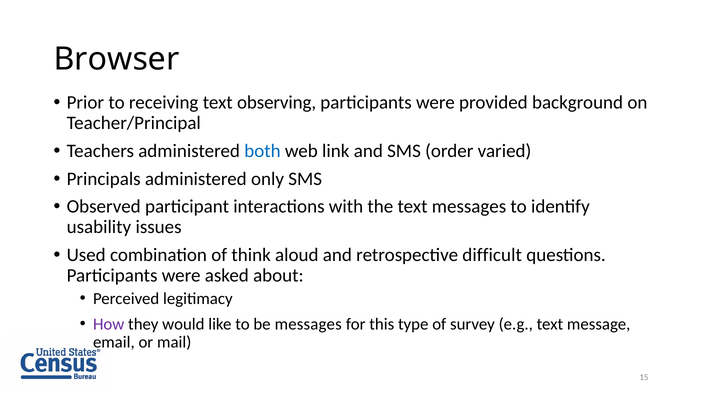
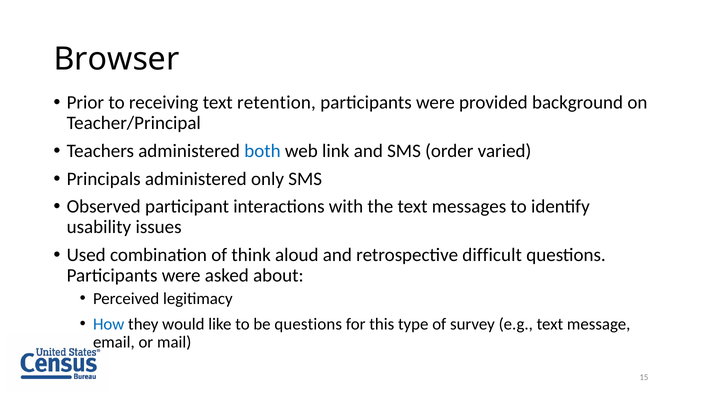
observing: observing -> retention
How colour: purple -> blue
be messages: messages -> questions
